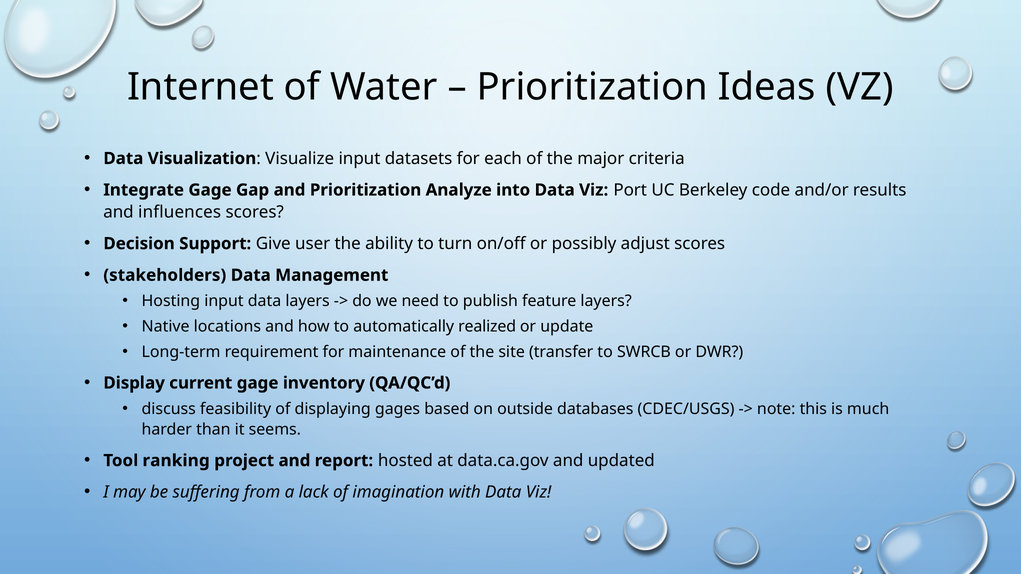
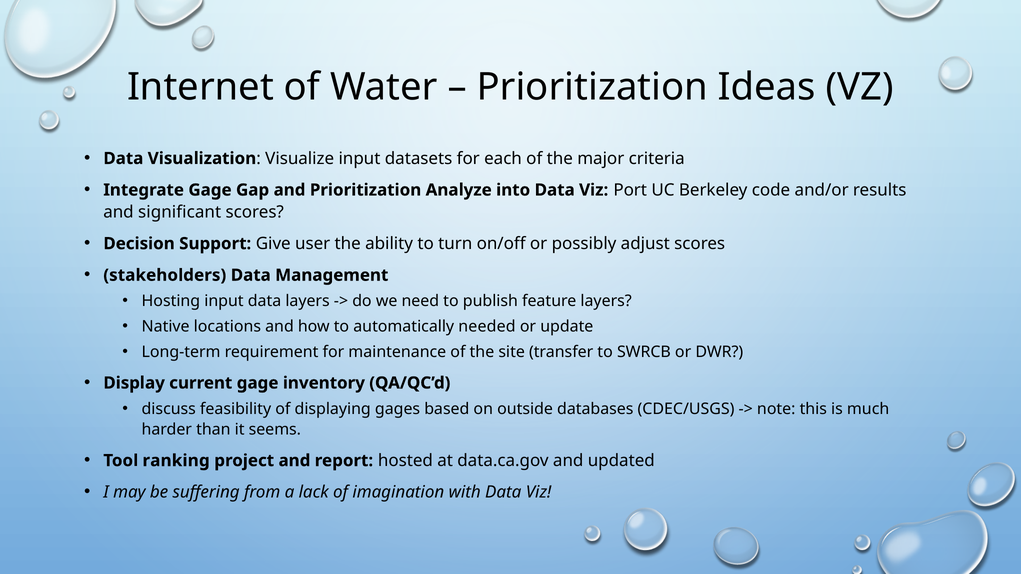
influences: influences -> significant
realized: realized -> needed
